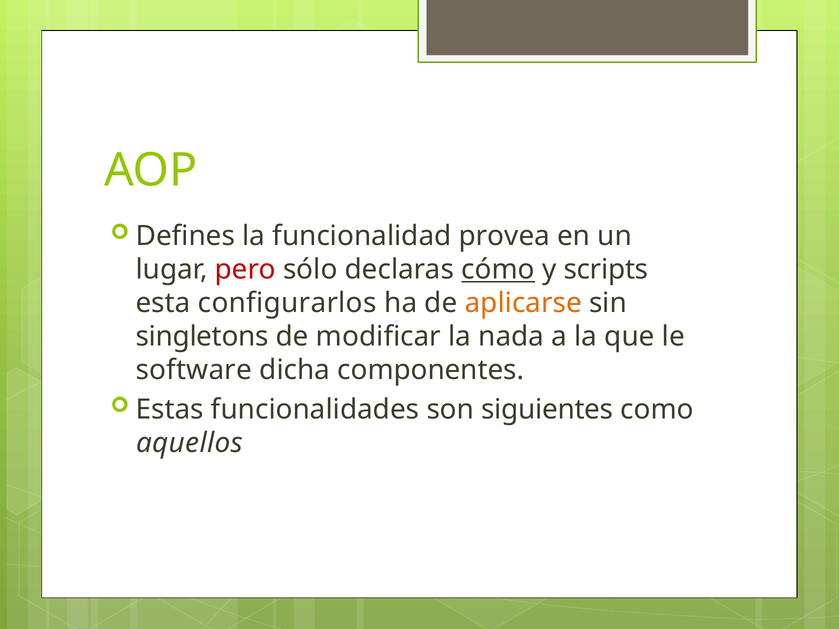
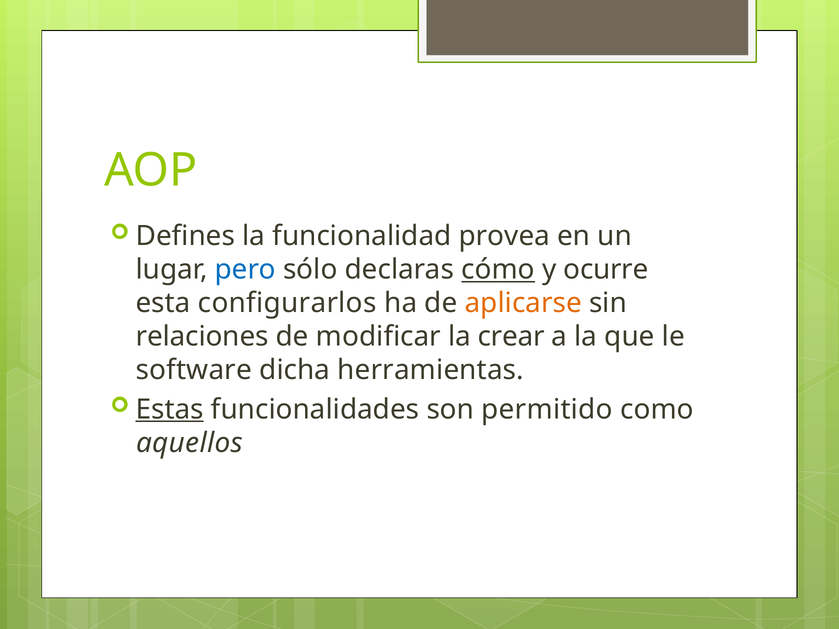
pero colour: red -> blue
scripts: scripts -> ocurre
singletons: singletons -> relaciones
nada: nada -> crear
componentes: componentes -> herramientas
Estas underline: none -> present
siguientes: siguientes -> permitido
